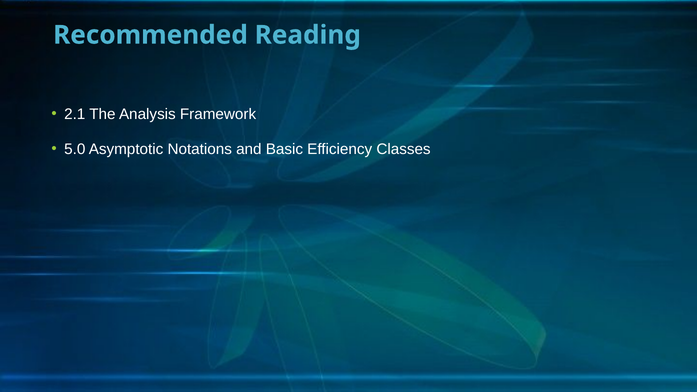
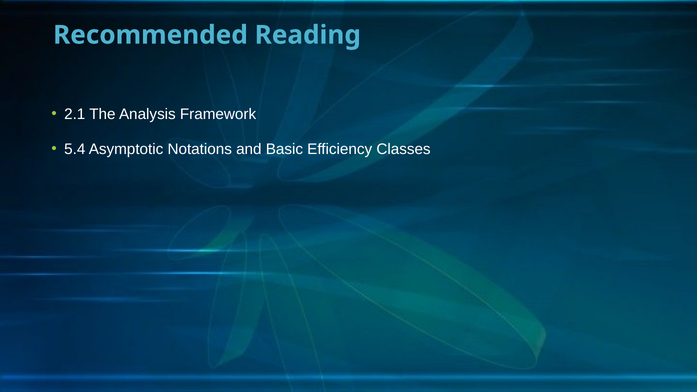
5.0: 5.0 -> 5.4
